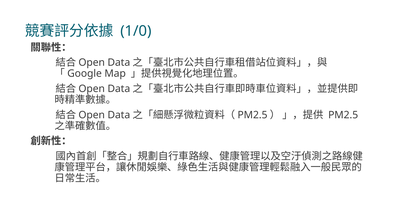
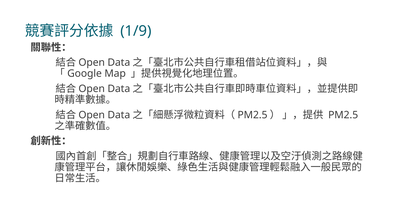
1/0: 1/0 -> 1/9
